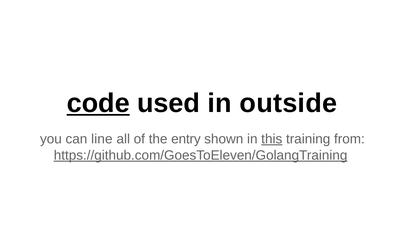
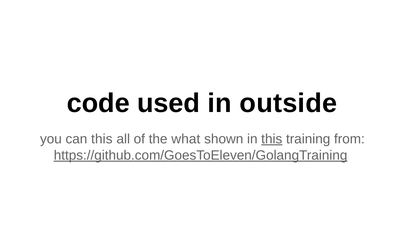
code underline: present -> none
can line: line -> this
entry: entry -> what
